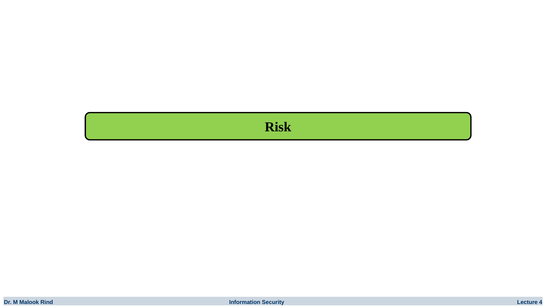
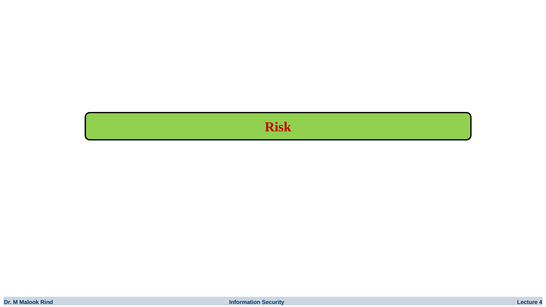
Risk colour: black -> red
